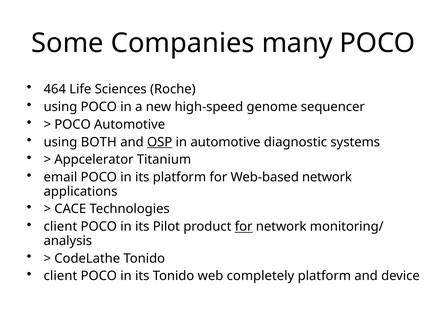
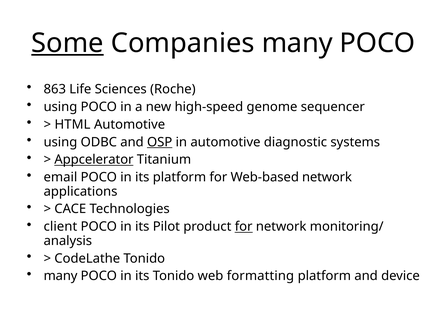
Some underline: none -> present
464: 464 -> 863
POCO at (73, 124): POCO -> HTML
BOTH: BOTH -> ODBC
Appcelerator underline: none -> present
client at (60, 276): client -> many
completely: completely -> formatting
